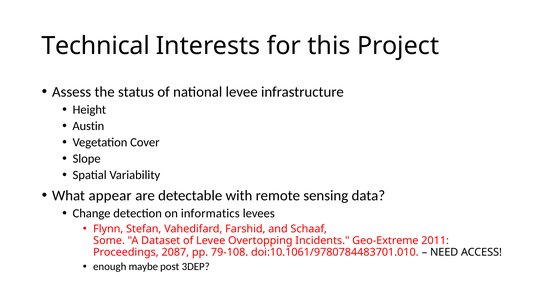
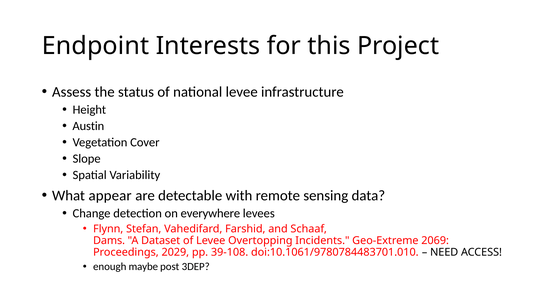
Technical: Technical -> Endpoint
informatics: informatics -> everywhere
Some: Some -> Dams
2011: 2011 -> 2069
2087: 2087 -> 2029
79-108: 79-108 -> 39-108
